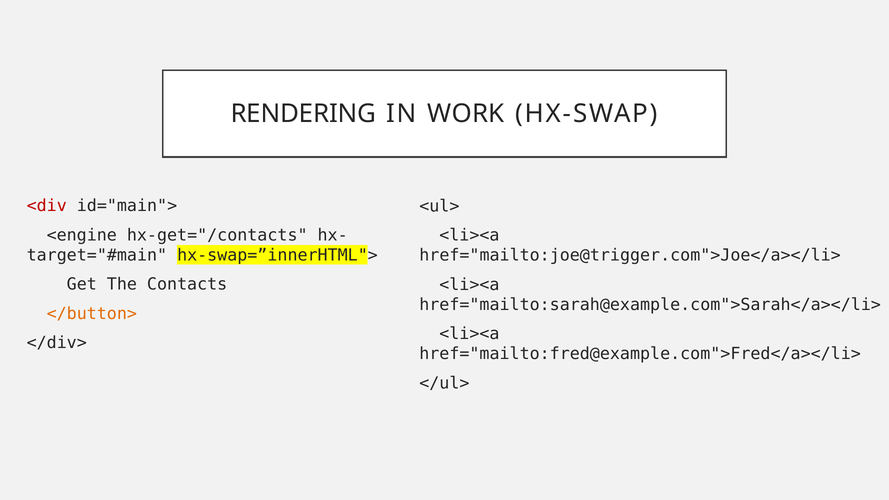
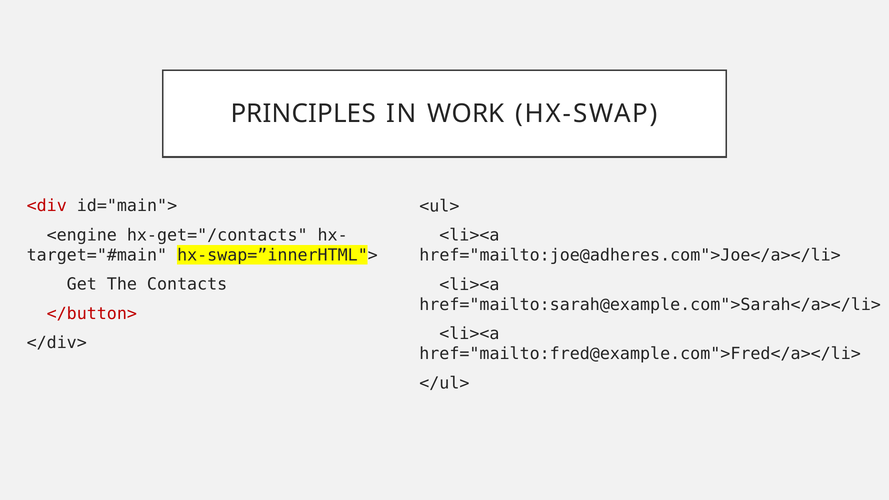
RENDERING: RENDERING -> PRINCIPLES
href="mailto:joe@trigger.com">Joe</a></li>: href="mailto:joe@trigger.com">Joe</a></li> -> href="mailto:joe@adheres.com">Joe</a></li>
</button> colour: orange -> red
